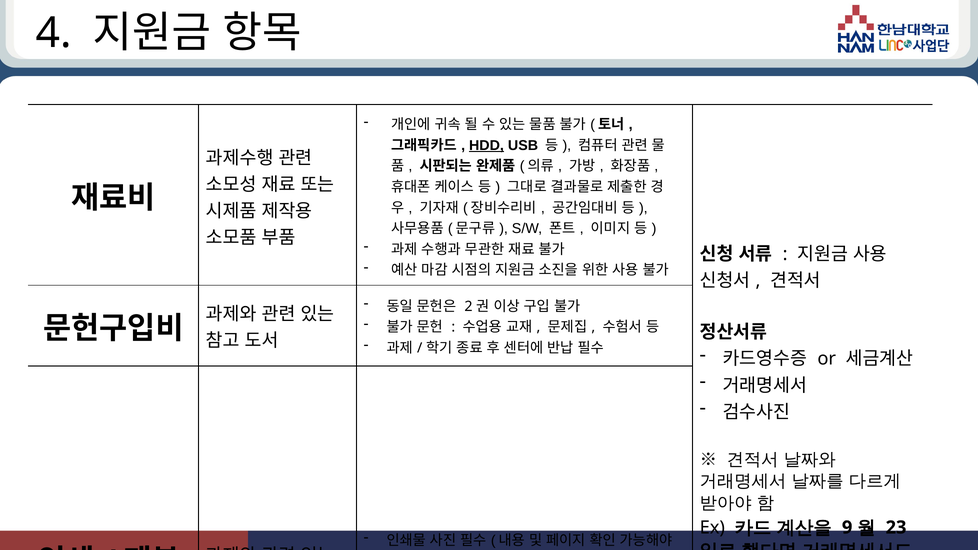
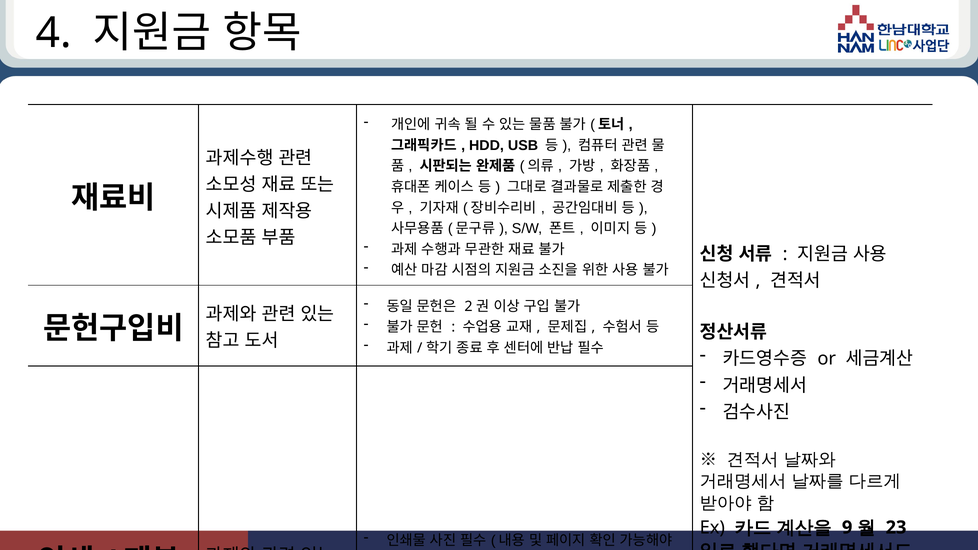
HDD underline: present -> none
